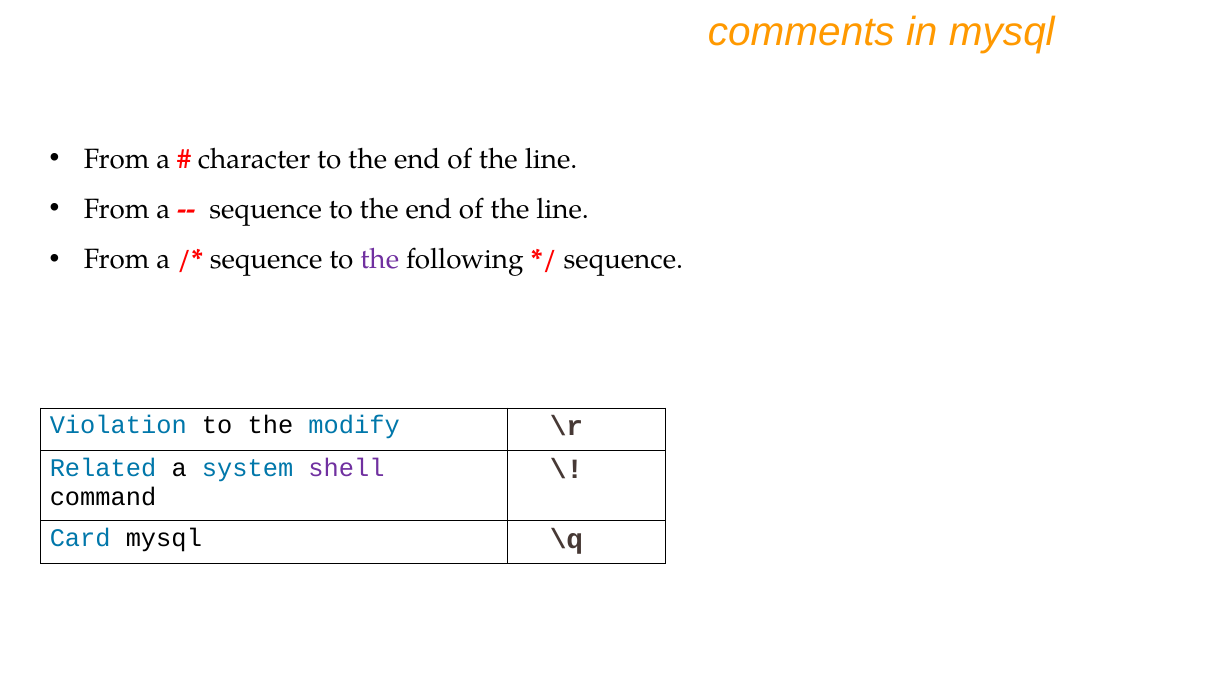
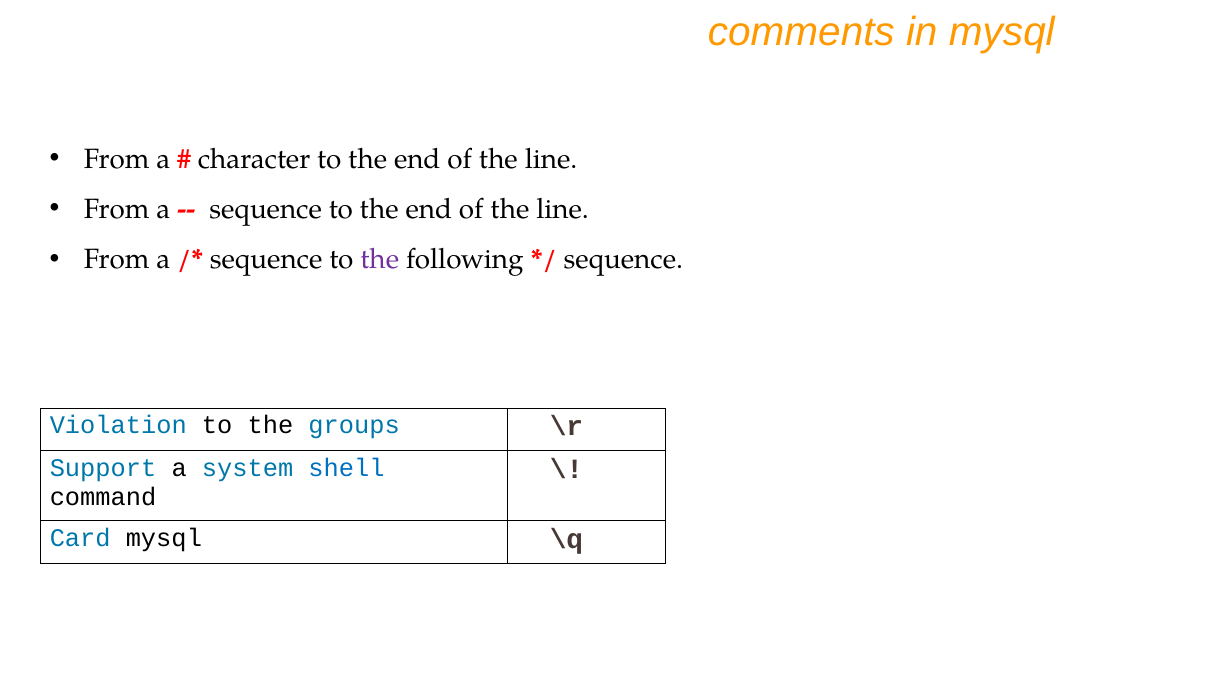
modify: modify -> groups
Related: Related -> Support
shell colour: purple -> blue
